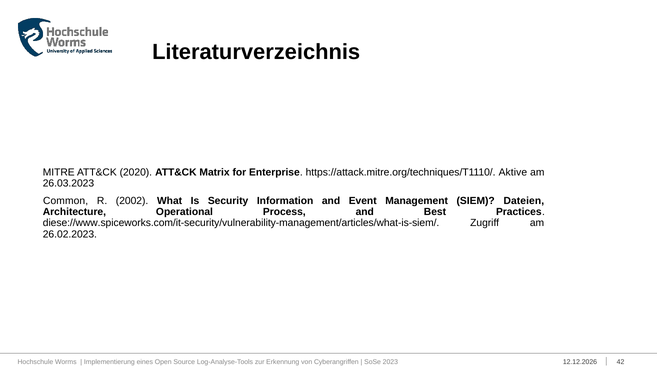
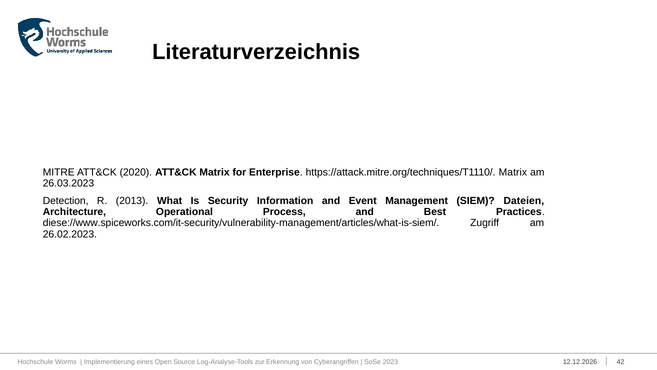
https://attack.mitre.org/techniques/T1110/ Aktive: Aktive -> Matrix
Common: Common -> Detection
2002: 2002 -> 2013
